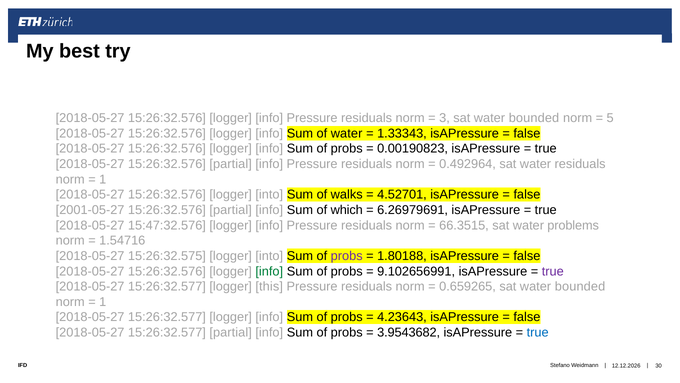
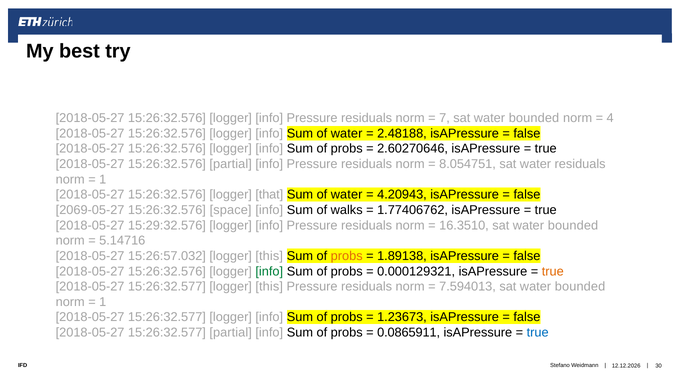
3: 3 -> 7
5: 5 -> 4
1.33343: 1.33343 -> 2.48188
0.00190823: 0.00190823 -> 2.60270646
0.492964: 0.492964 -> 8.054751
15:26:32.576 logger into: into -> that
walks at (347, 195): walks -> water
4.52701: 4.52701 -> 4.20943
2001-05-27: 2001-05-27 -> 2069-05-27
partial at (231, 210): partial -> space
which: which -> walks
6.26979691: 6.26979691 -> 1.77406762
15:47:32.576: 15:47:32.576 -> 15:29:32.576
66.3515: 66.3515 -> 16.3510
problems at (573, 225): problems -> bounded
1.54716: 1.54716 -> 5.14716
15:26:32.575: 15:26:32.575 -> 15:26:57.032
into at (269, 256): into -> this
probs at (347, 256) colour: purple -> orange
1.80188: 1.80188 -> 1.89138
9.102656991: 9.102656991 -> 0.000129321
true at (553, 271) colour: purple -> orange
0.659265: 0.659265 -> 7.594013
4.23643: 4.23643 -> 1.23673
3.9543682: 3.9543682 -> 0.0865911
